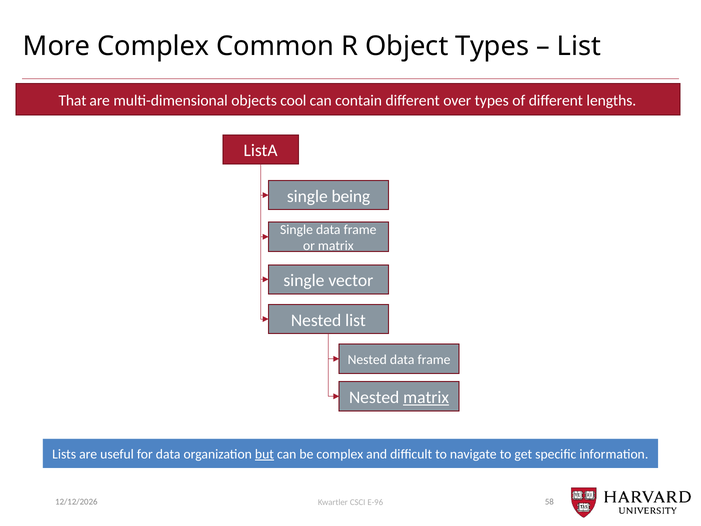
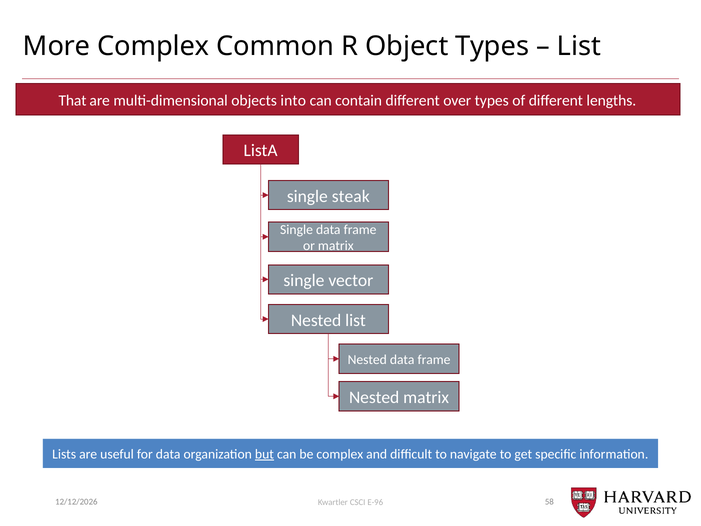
cool: cool -> into
being: being -> steak
matrix at (426, 397) underline: present -> none
